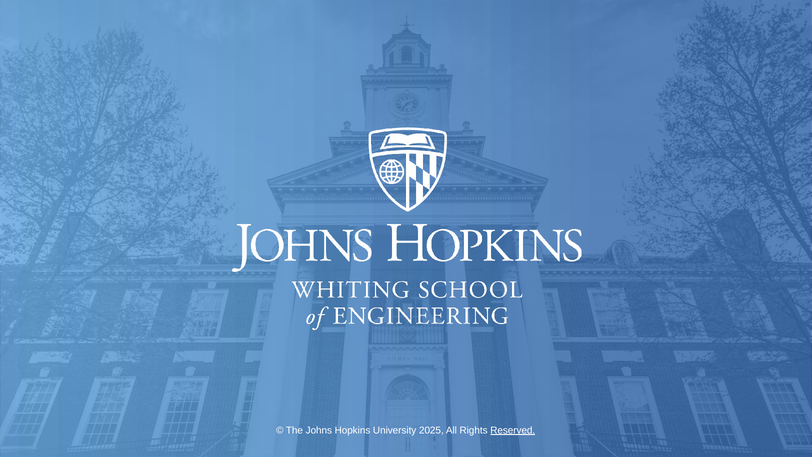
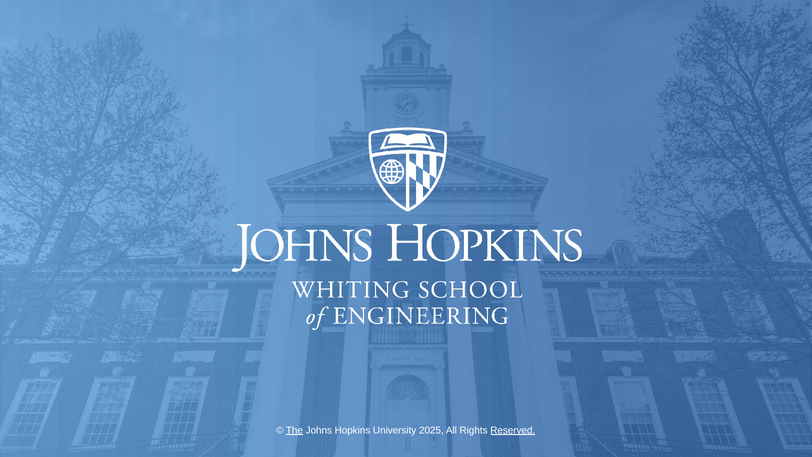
The underline: none -> present
